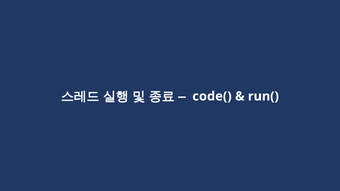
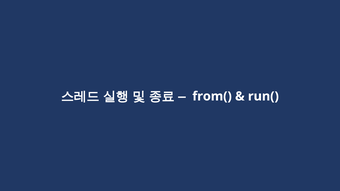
code(: code( -> from(
